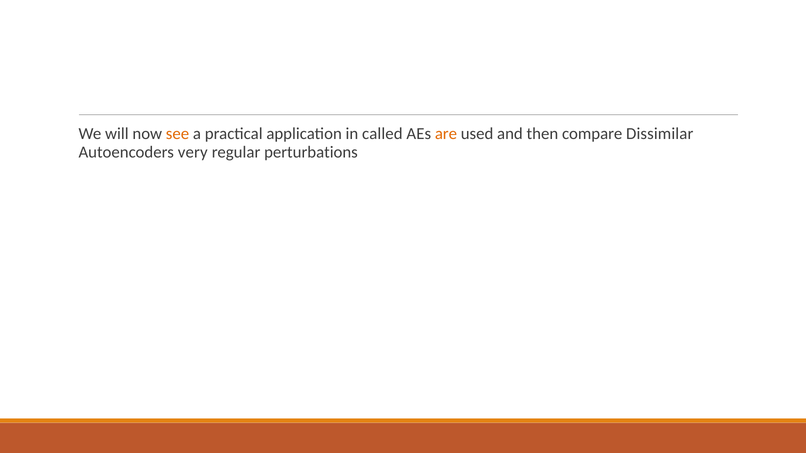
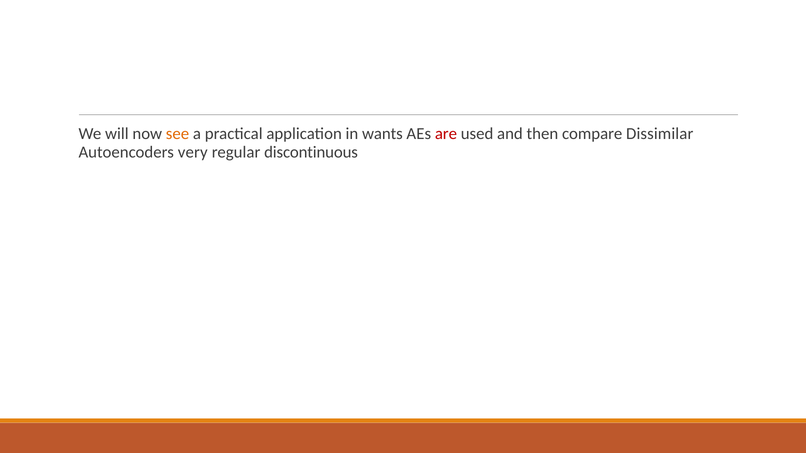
called: called -> wants
are colour: orange -> red
perturbations: perturbations -> discontinuous
